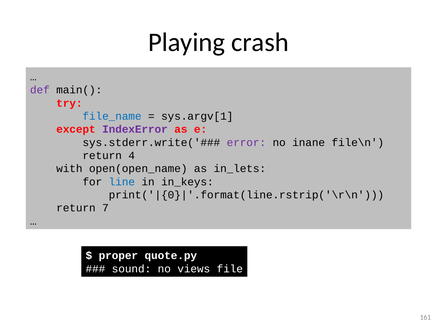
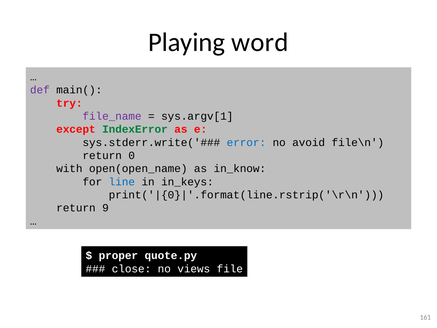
crash: crash -> word
file_name colour: blue -> purple
IndexError colour: purple -> green
error colour: purple -> blue
inane: inane -> avoid
4: 4 -> 0
in_lets: in_lets -> in_know
7: 7 -> 9
sound: sound -> close
